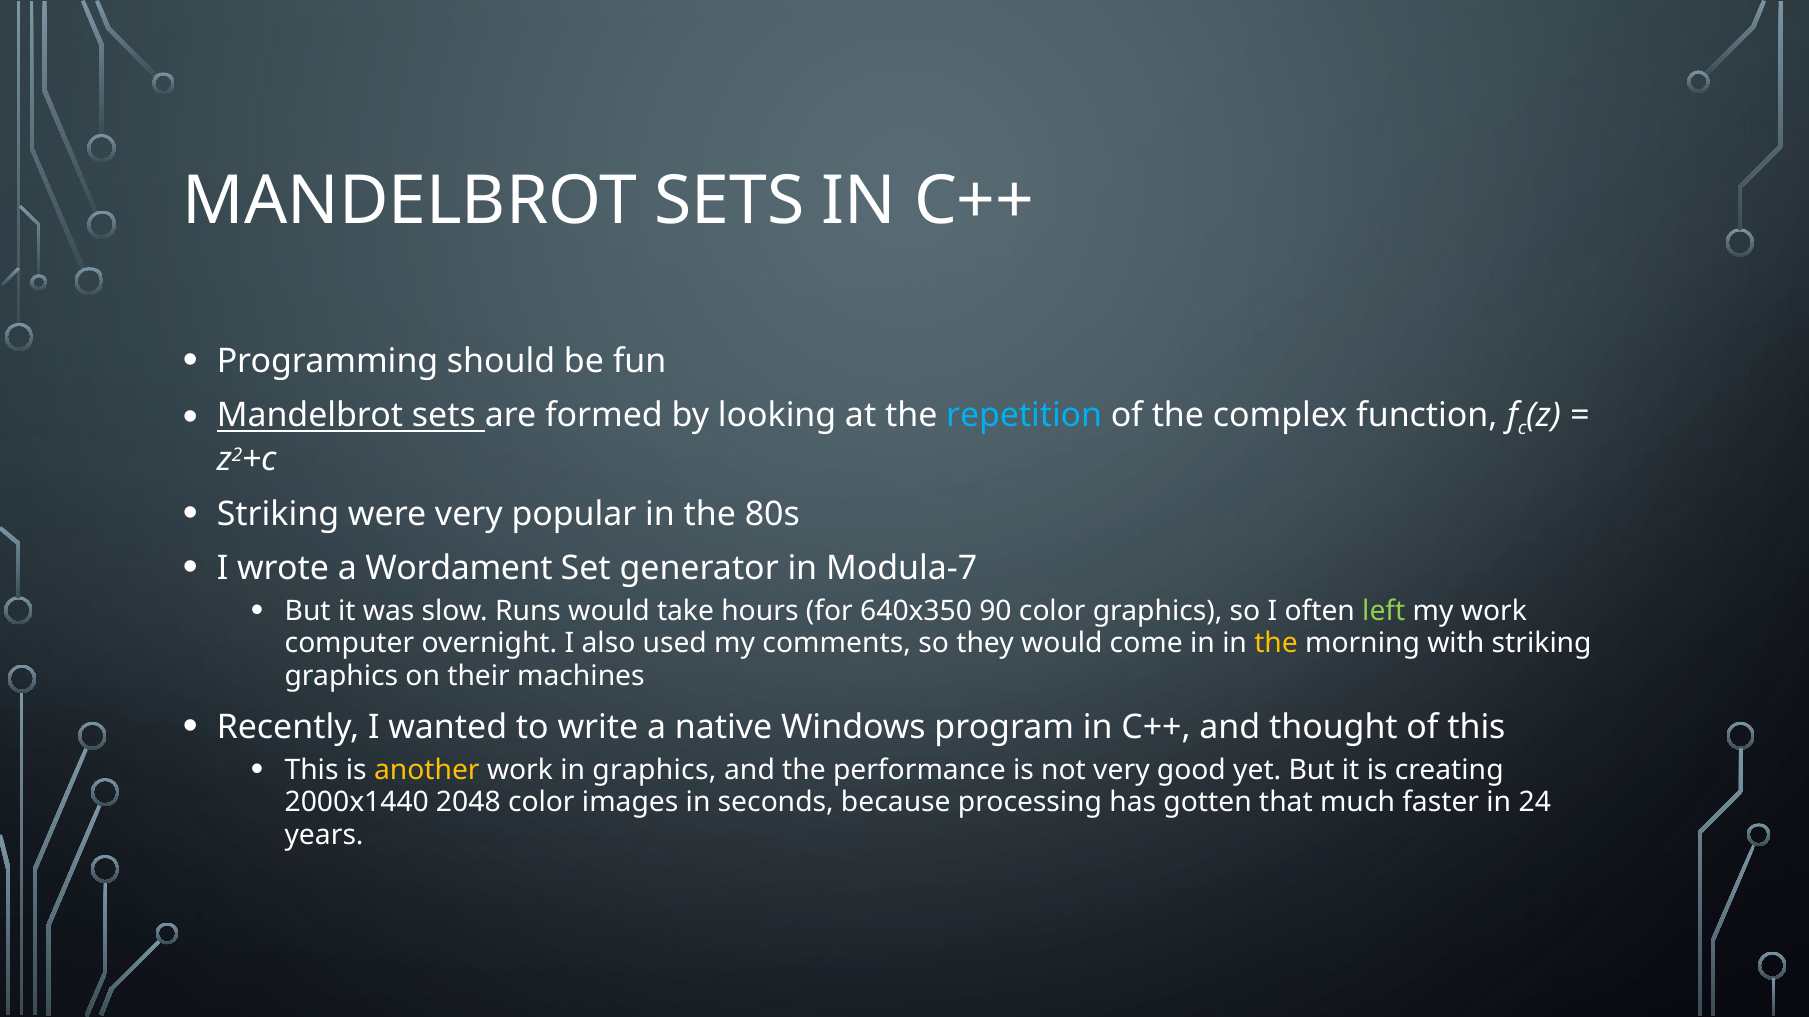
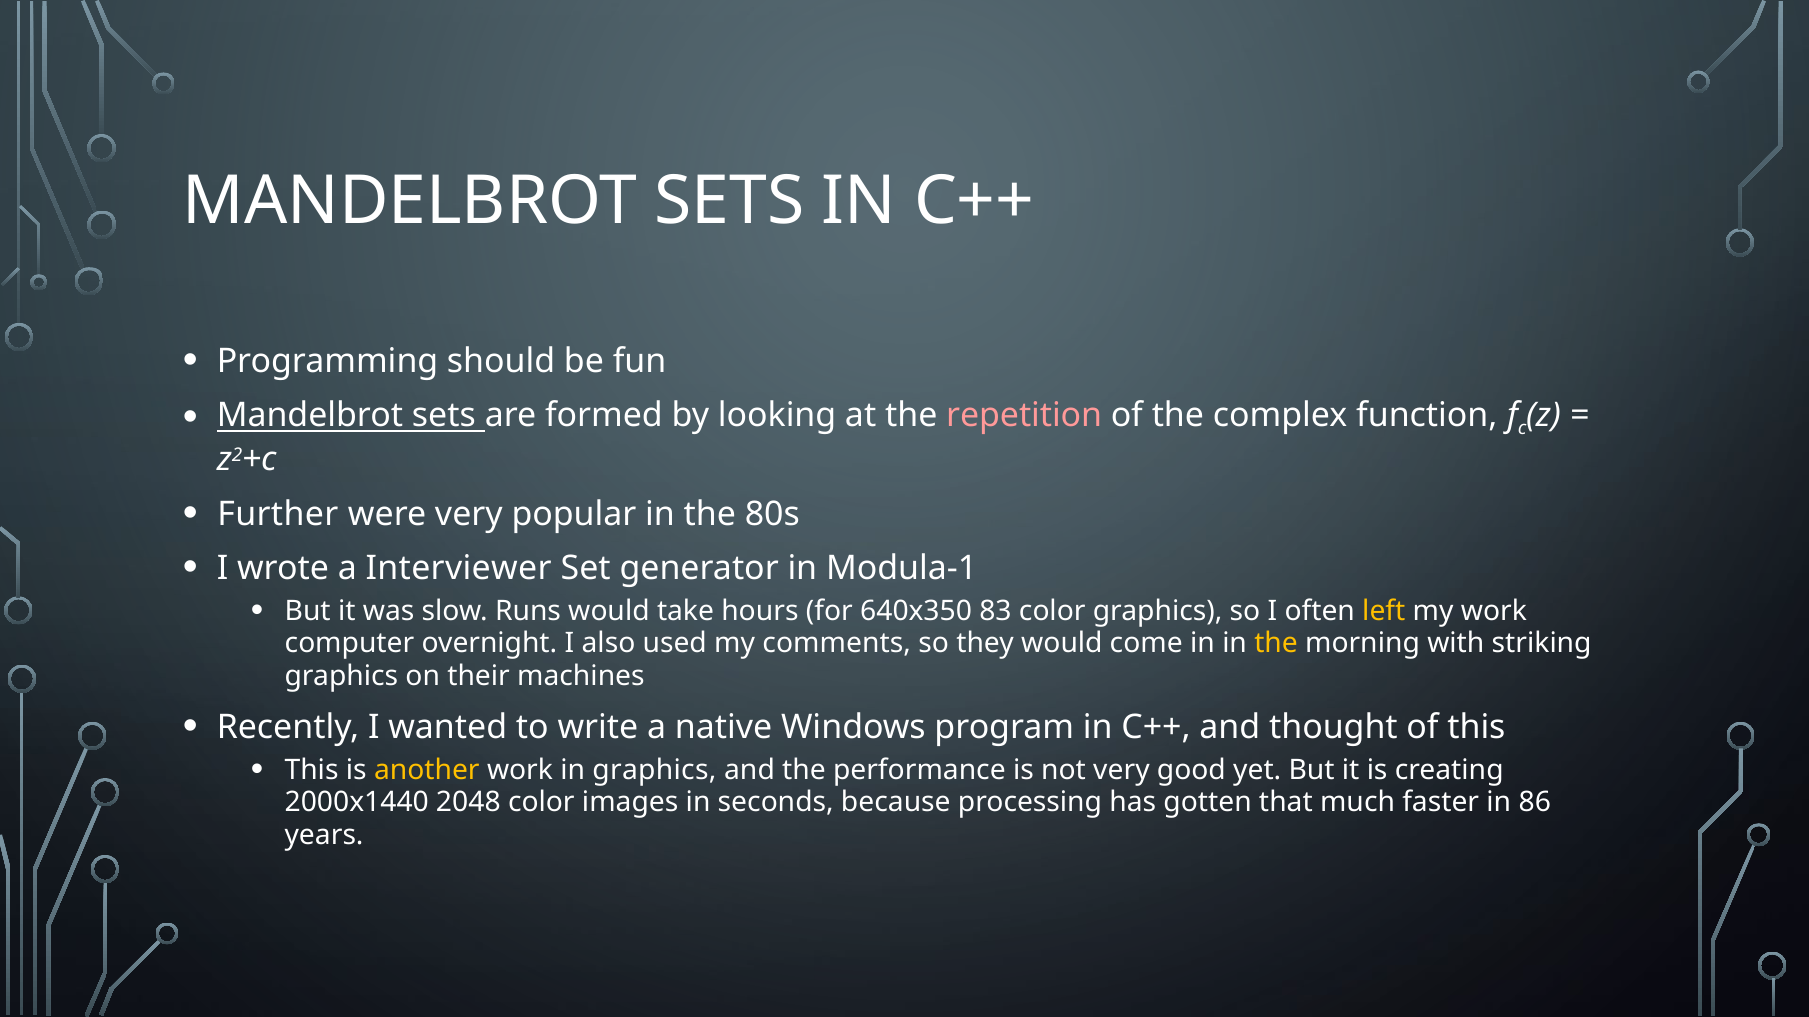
repetition colour: light blue -> pink
Striking at (278, 514): Striking -> Further
Wordament: Wordament -> Interviewer
Modula-7: Modula-7 -> Modula-1
90: 90 -> 83
left colour: light green -> yellow
24: 24 -> 86
